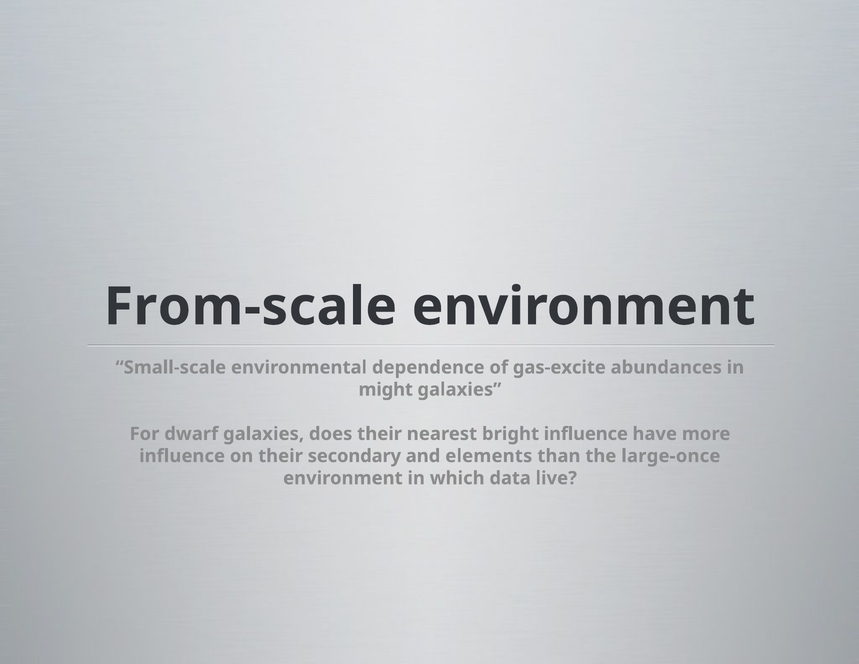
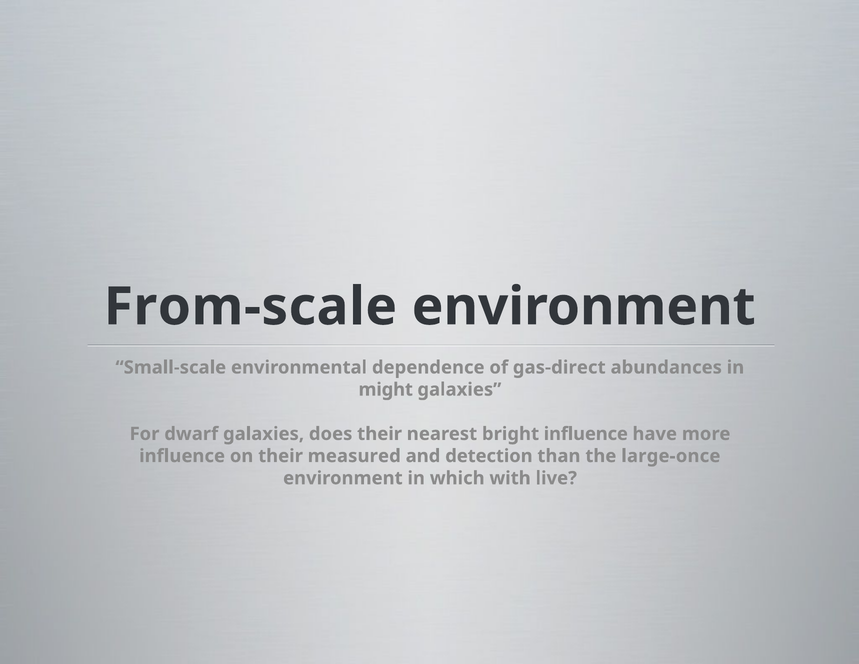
gas-excite: gas-excite -> gas-direct
secondary: secondary -> measured
elements: elements -> detection
data: data -> with
